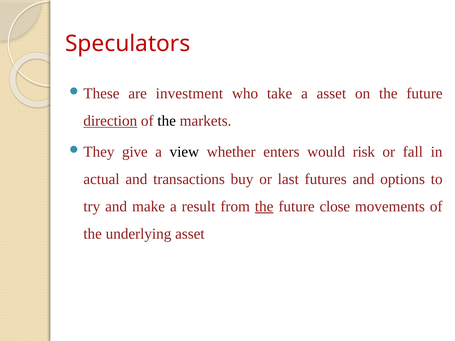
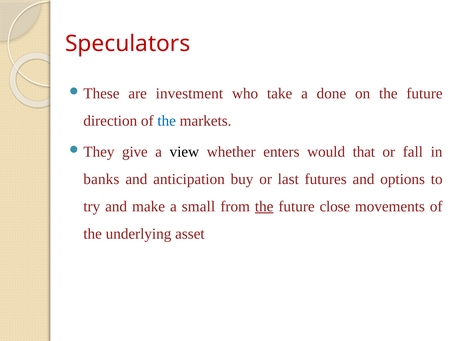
a asset: asset -> done
direction underline: present -> none
the at (167, 121) colour: black -> blue
risk: risk -> that
actual: actual -> banks
transactions: transactions -> anticipation
result: result -> small
